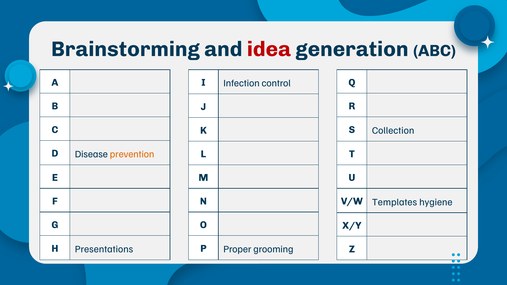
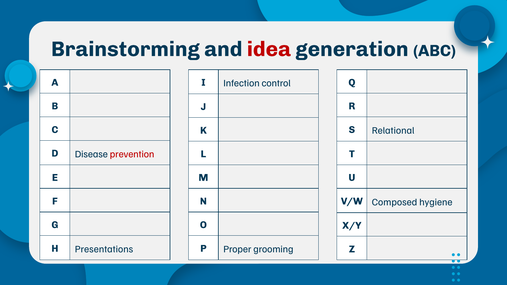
Collection: Collection -> Relational
prevention colour: orange -> red
Templates: Templates -> Composed
